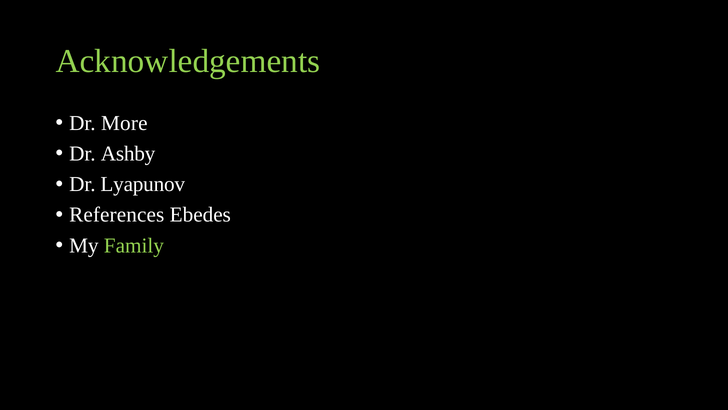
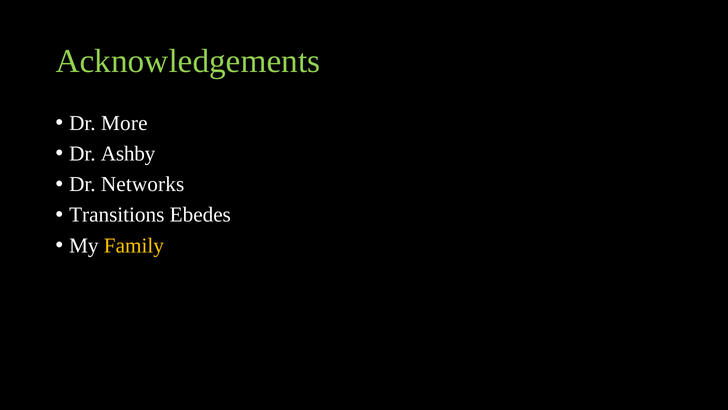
Lyapunov: Lyapunov -> Networks
References: References -> Transitions
Family colour: light green -> yellow
